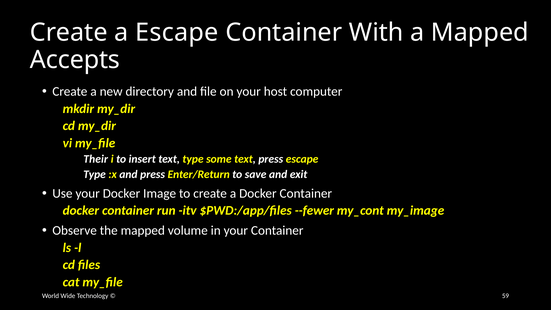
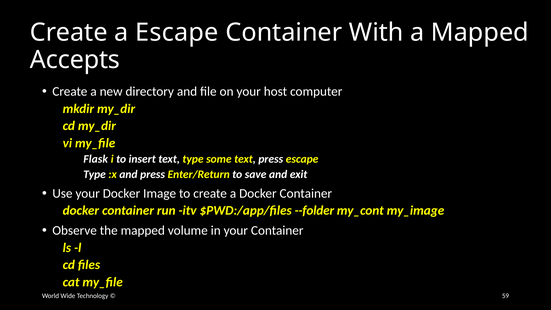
Their: Their -> Flask
--fewer: --fewer -> --folder
